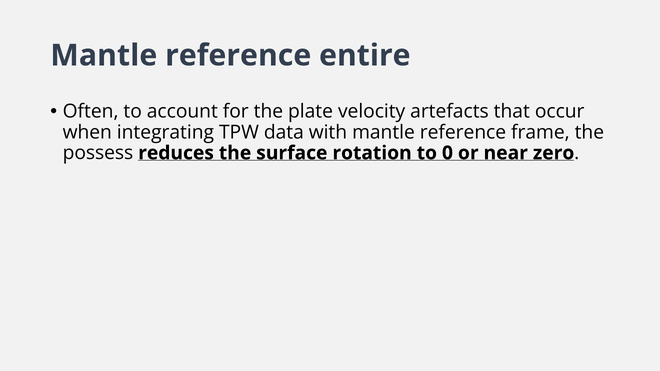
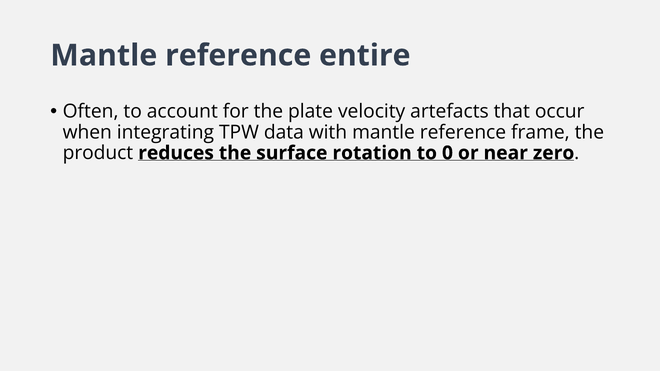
possess: possess -> product
